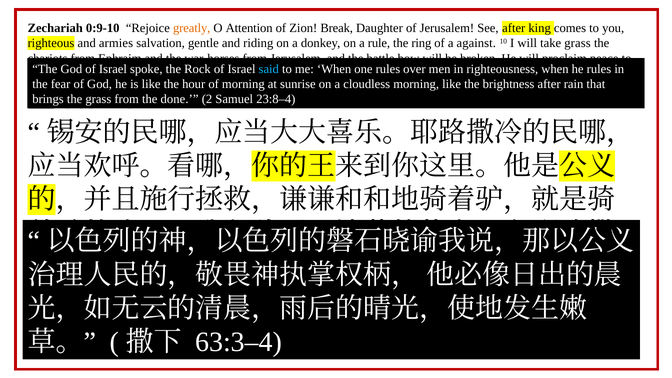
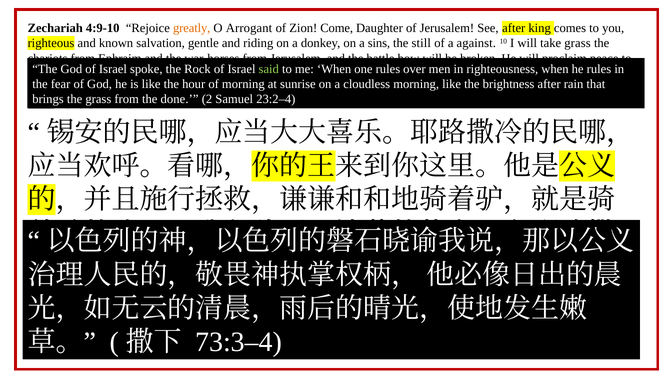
0:9-10: 0:9-10 -> 4:9-10
Attention: Attention -> Arrogant
Break: Break -> Come
armies: armies -> known
a rule: rule -> sins
ring: ring -> still
said colour: light blue -> light green
23:8–4: 23:8–4 -> 23:2–4
63:3–4: 63:3–4 -> 73:3–4
